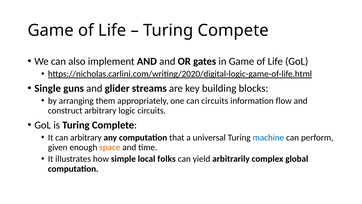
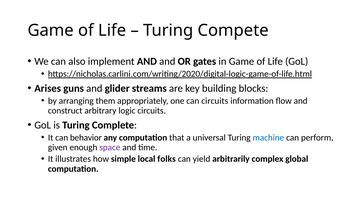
Single: Single -> Arises
can arbitrary: arbitrary -> behavior
space colour: orange -> purple
